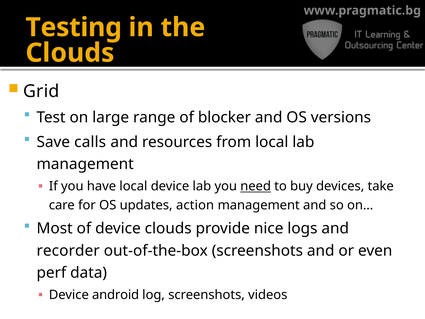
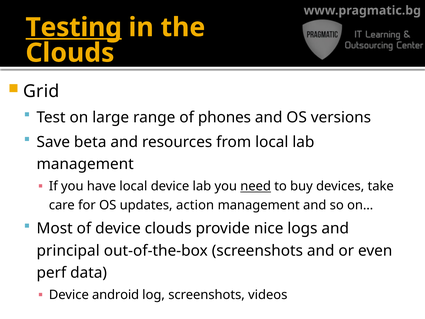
Testing underline: none -> present
blocker: blocker -> phones
calls: calls -> beta
recorder: recorder -> principal
